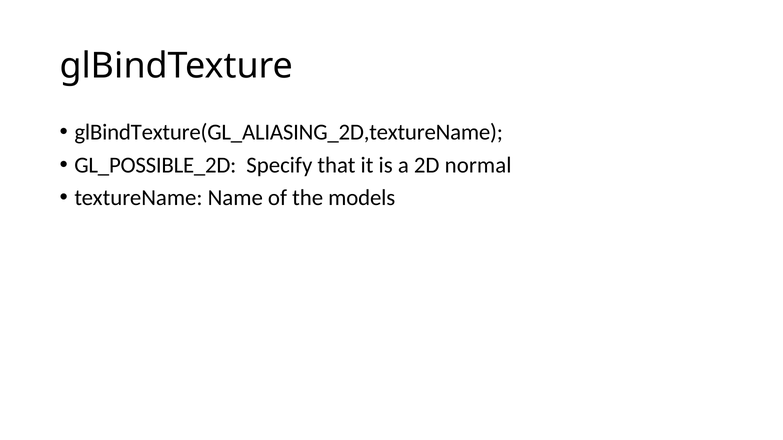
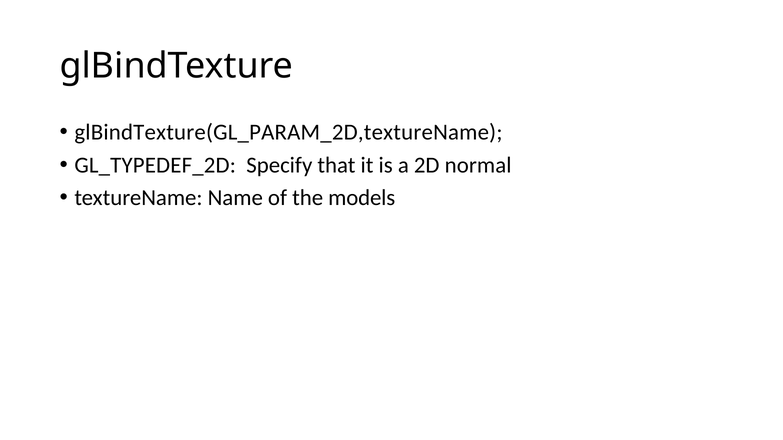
glBindTexture(GL_ALIASING_2D,textureName: glBindTexture(GL_ALIASING_2D,textureName -> glBindTexture(GL_PARAM_2D,textureName
GL_POSSIBLE_2D: GL_POSSIBLE_2D -> GL_TYPEDEF_2D
